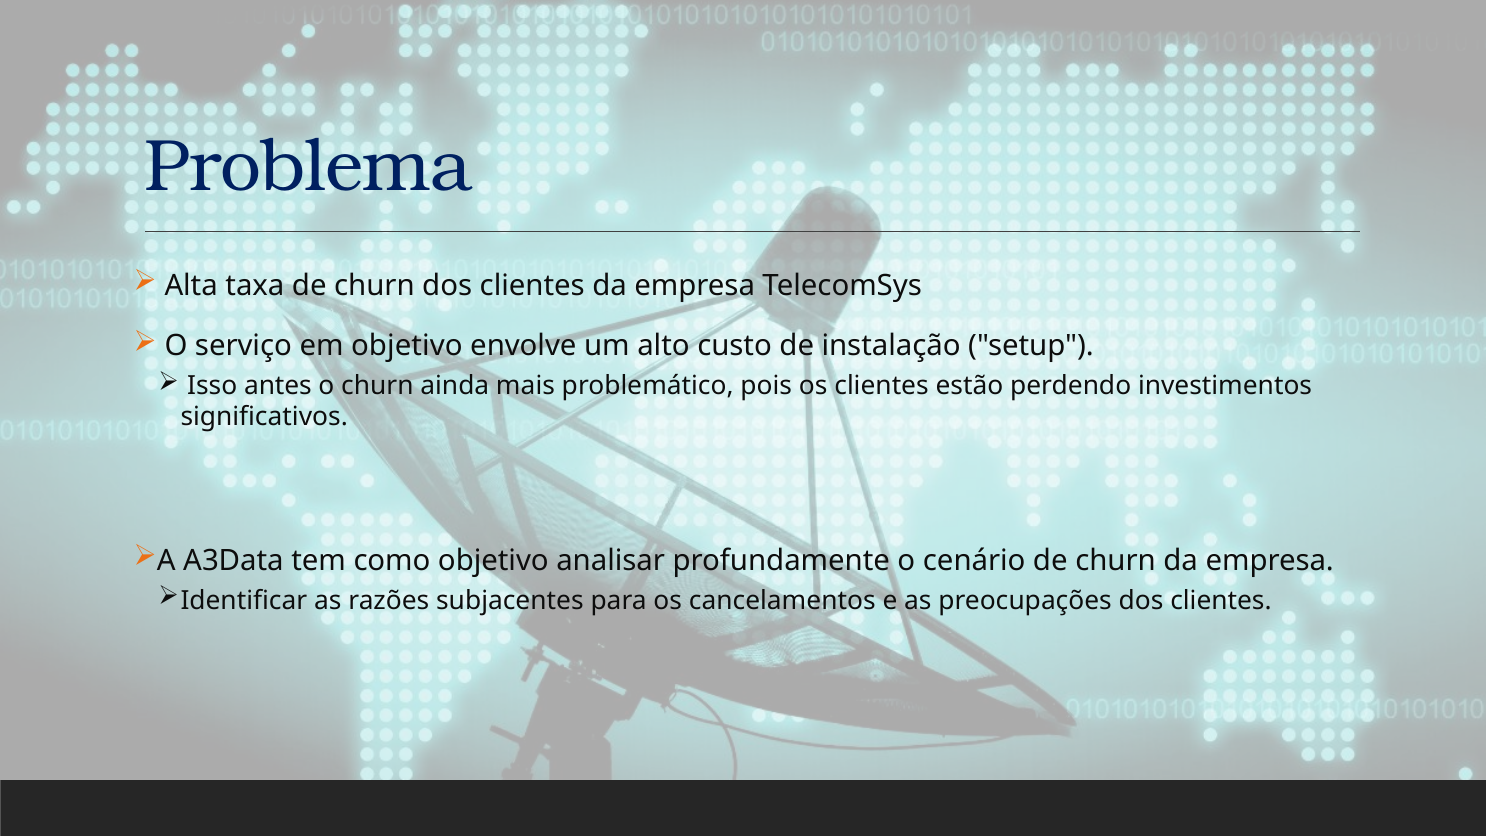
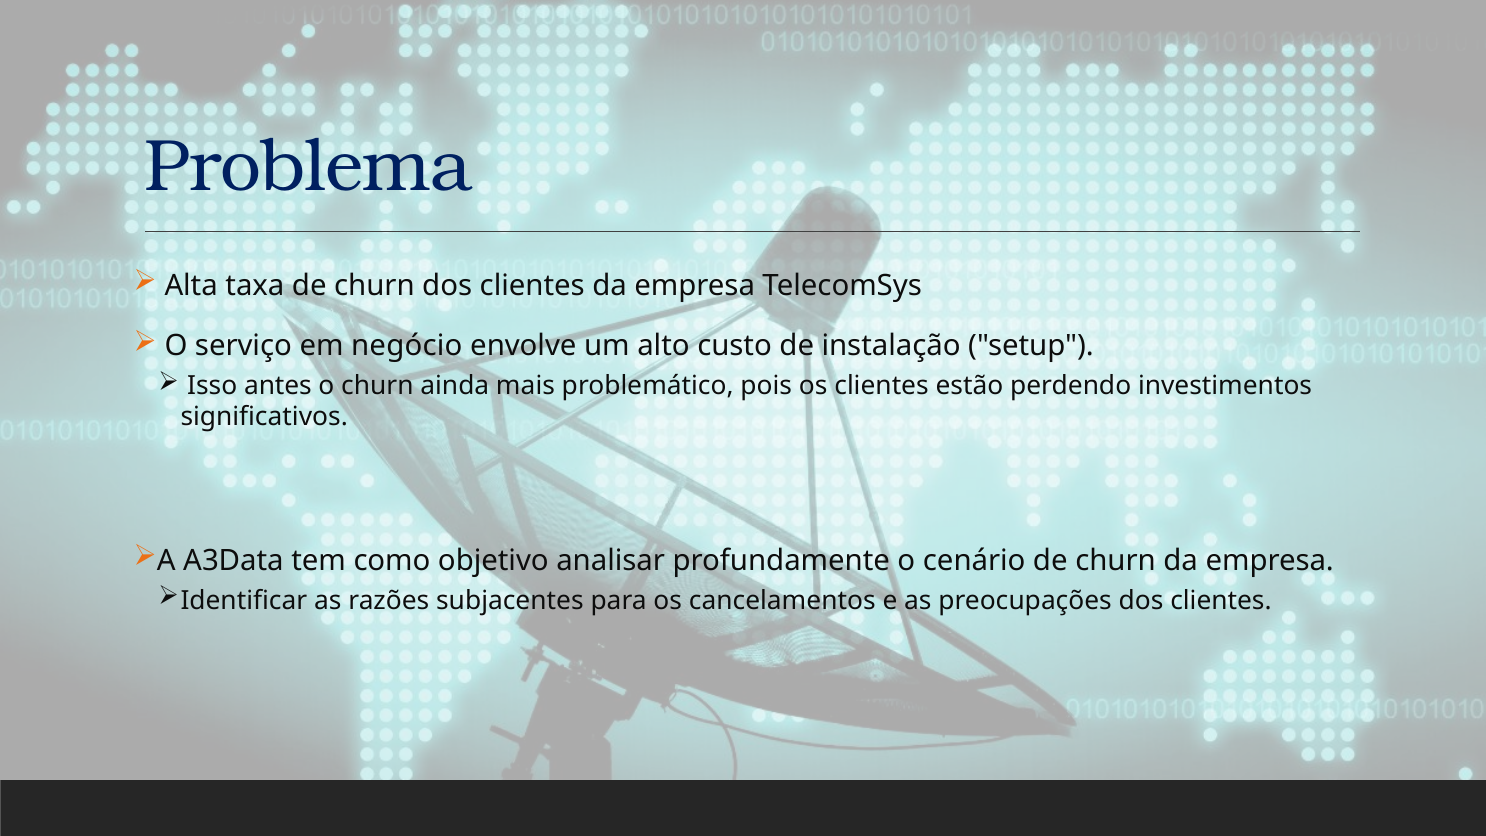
em objetivo: objetivo -> negócio
